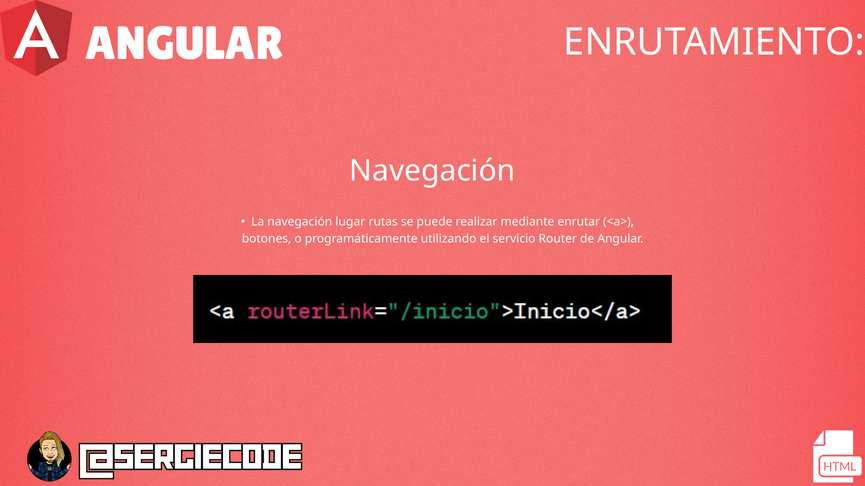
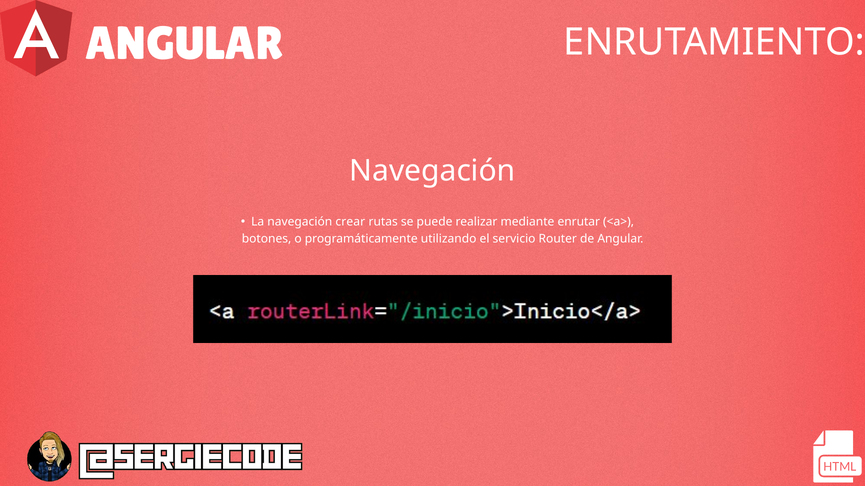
lugar: lugar -> crear
